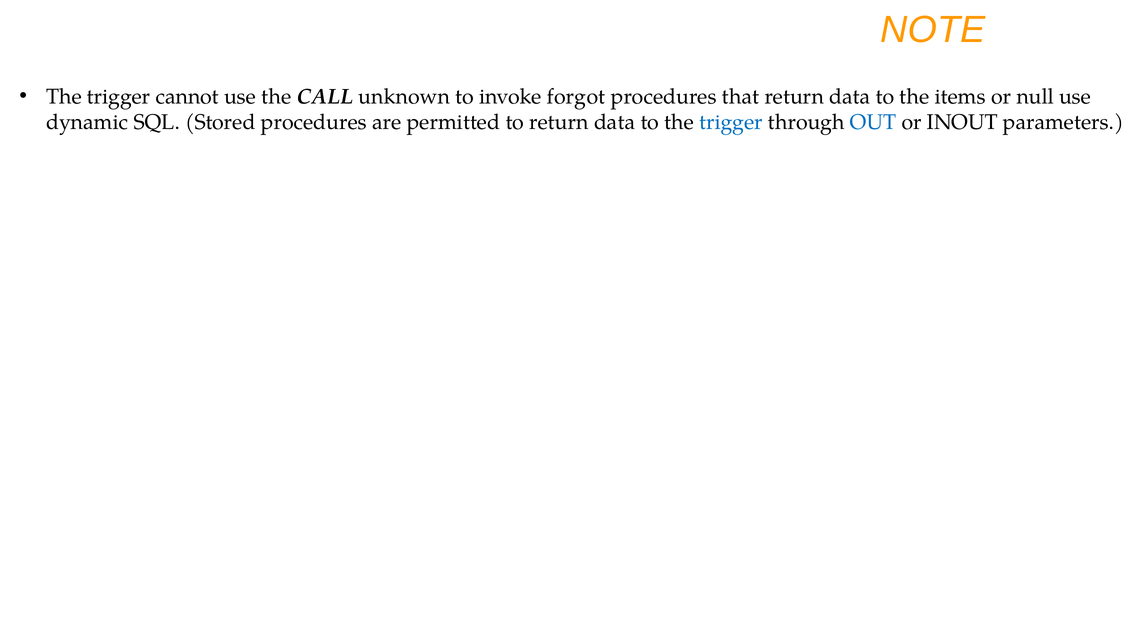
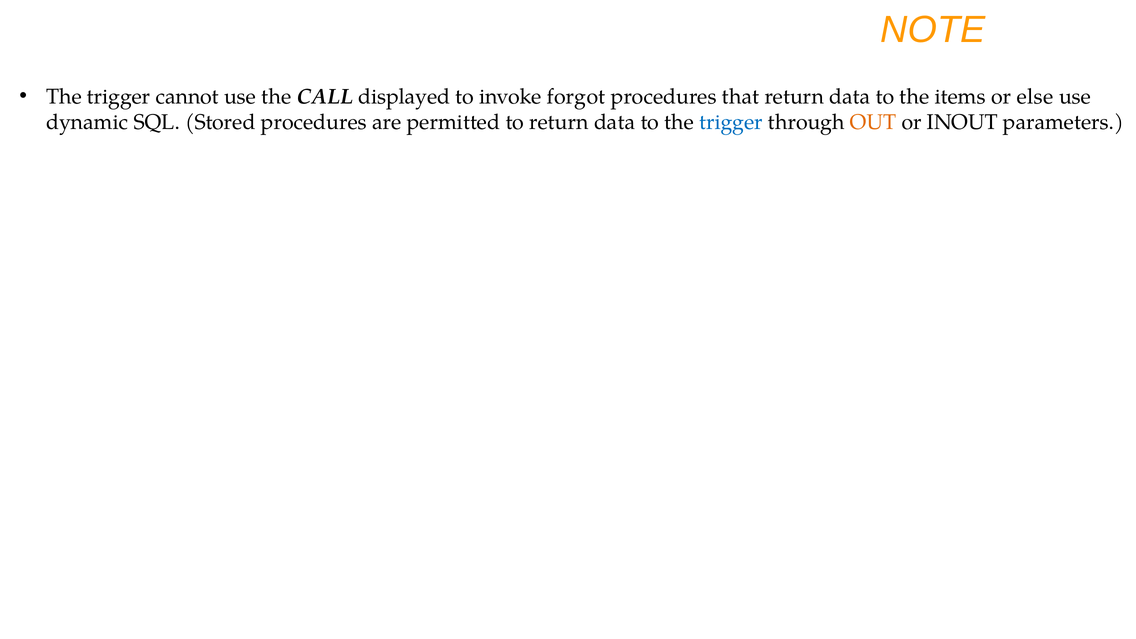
unknown: unknown -> displayed
null: null -> else
OUT colour: blue -> orange
